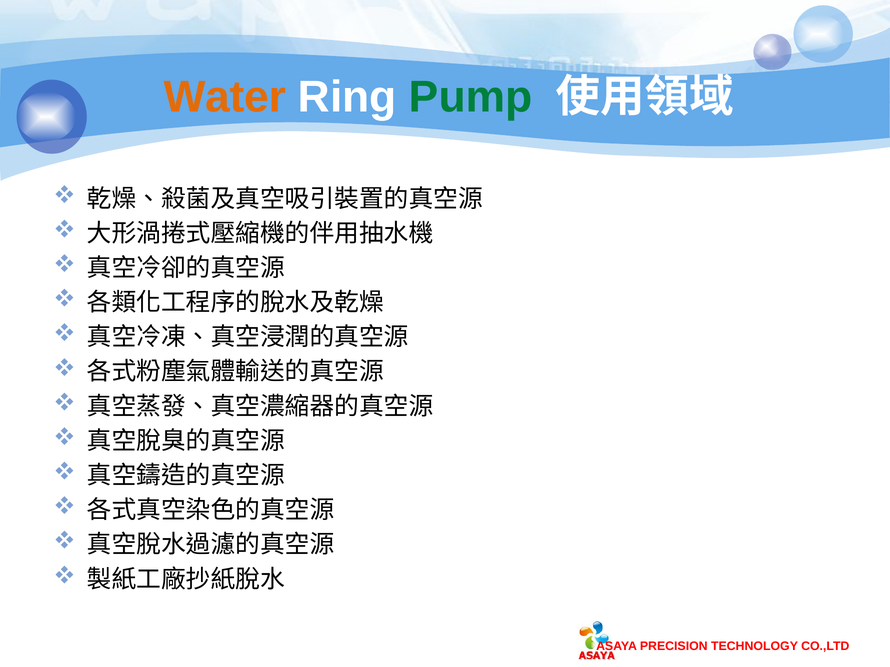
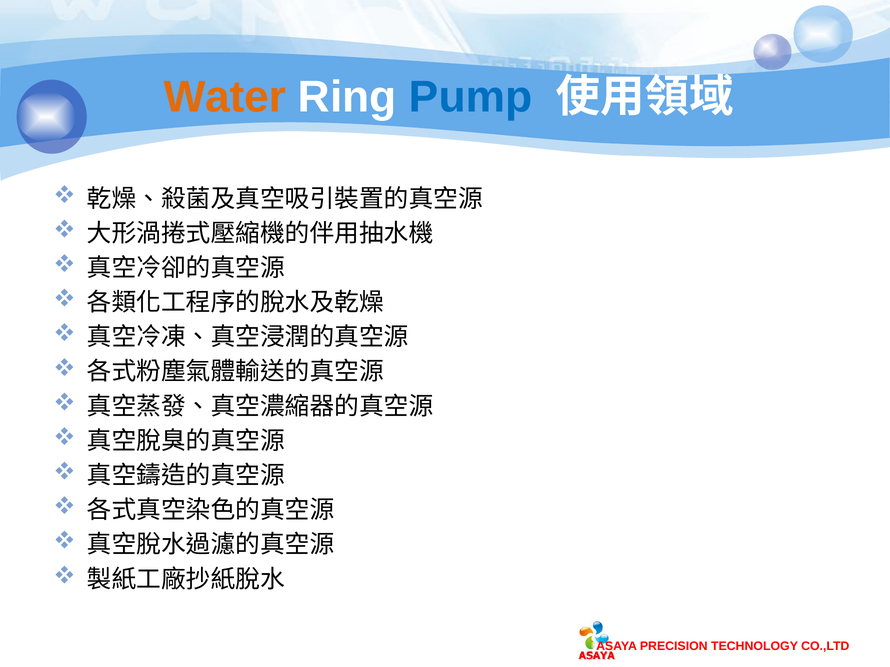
Pump colour: green -> blue
